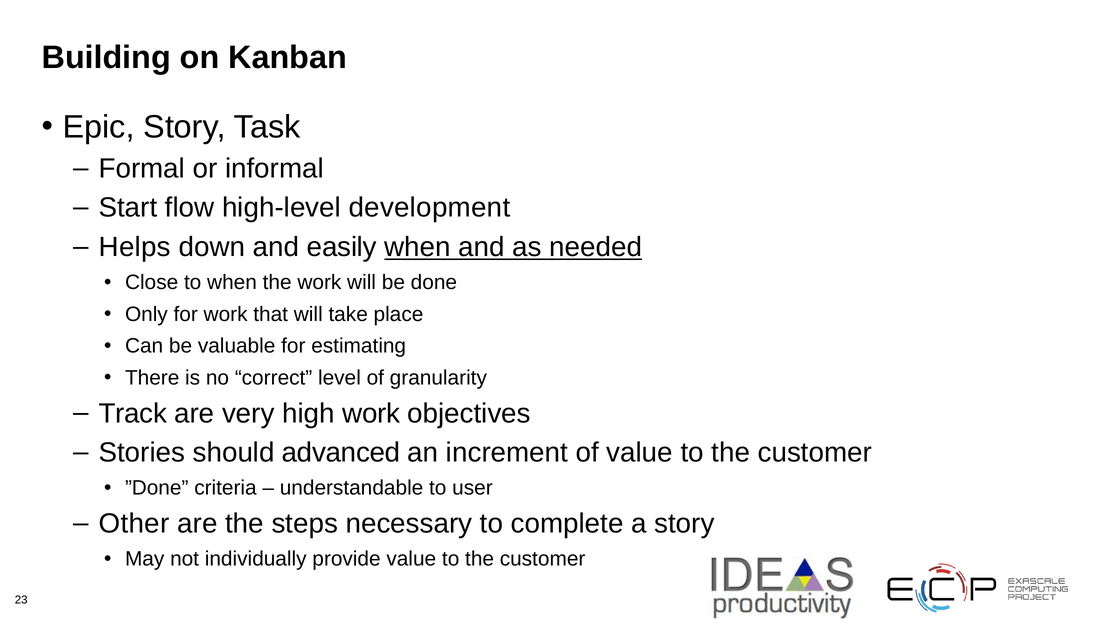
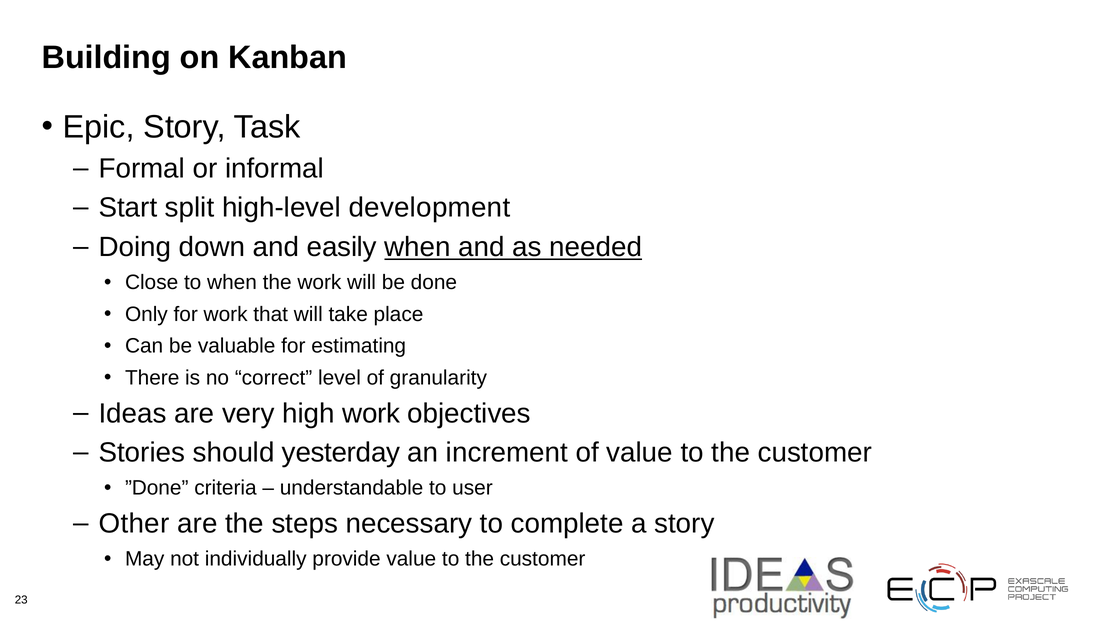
flow: flow -> split
Helps: Helps -> Doing
Track: Track -> Ideas
advanced: advanced -> yesterday
